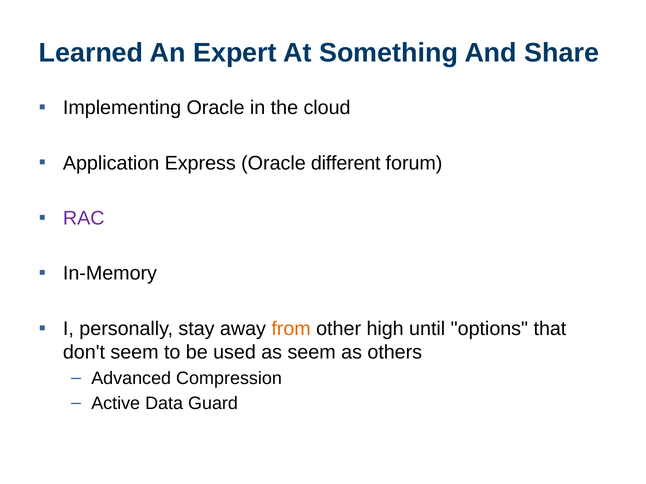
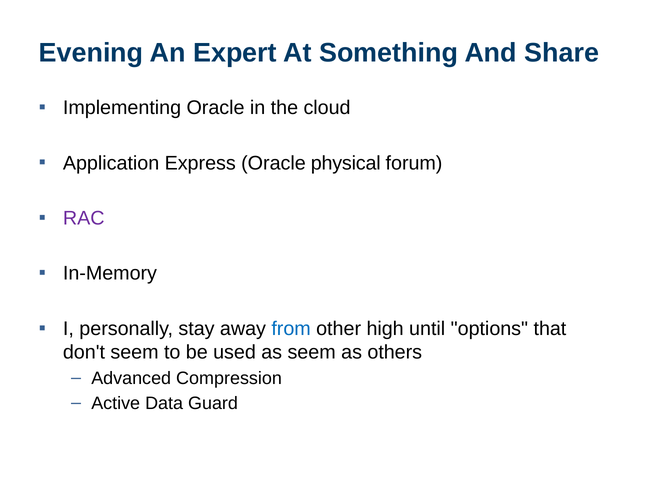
Learned: Learned -> Evening
different: different -> physical
from colour: orange -> blue
